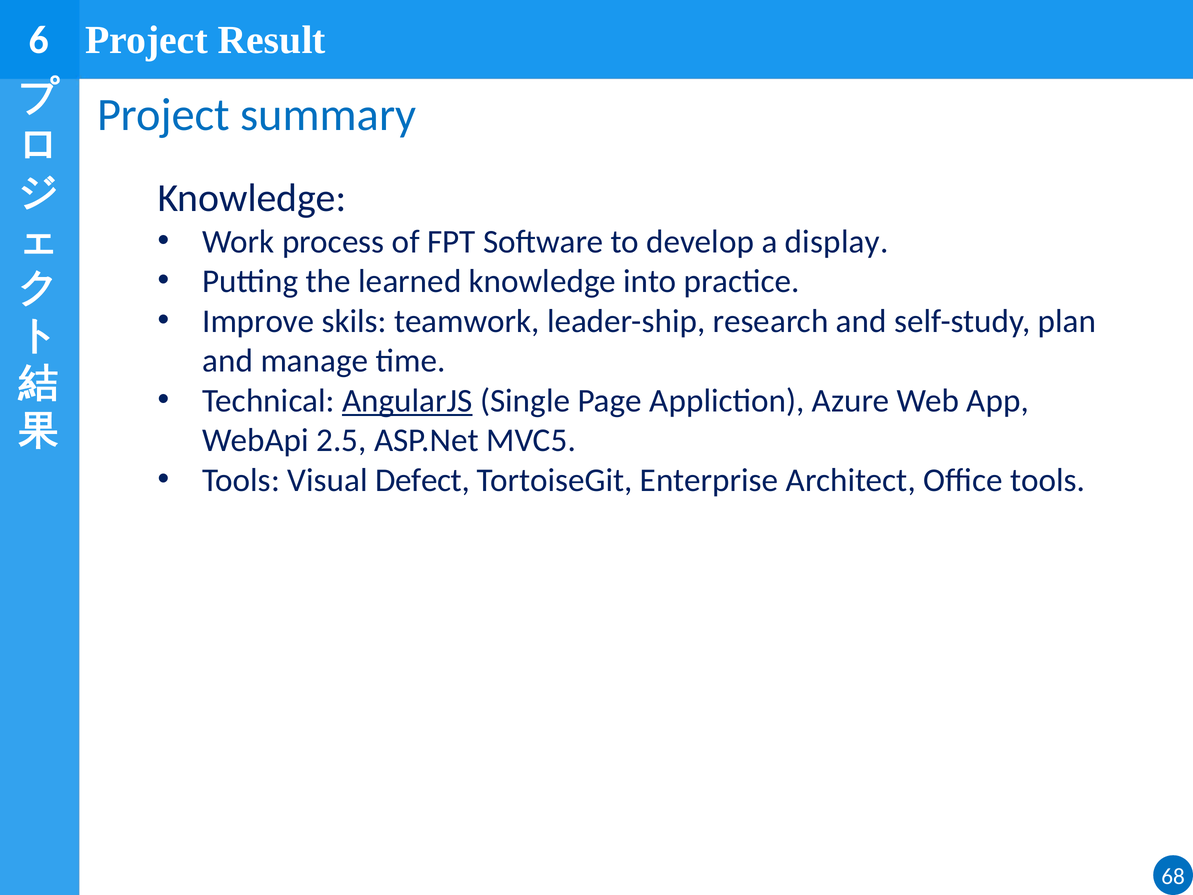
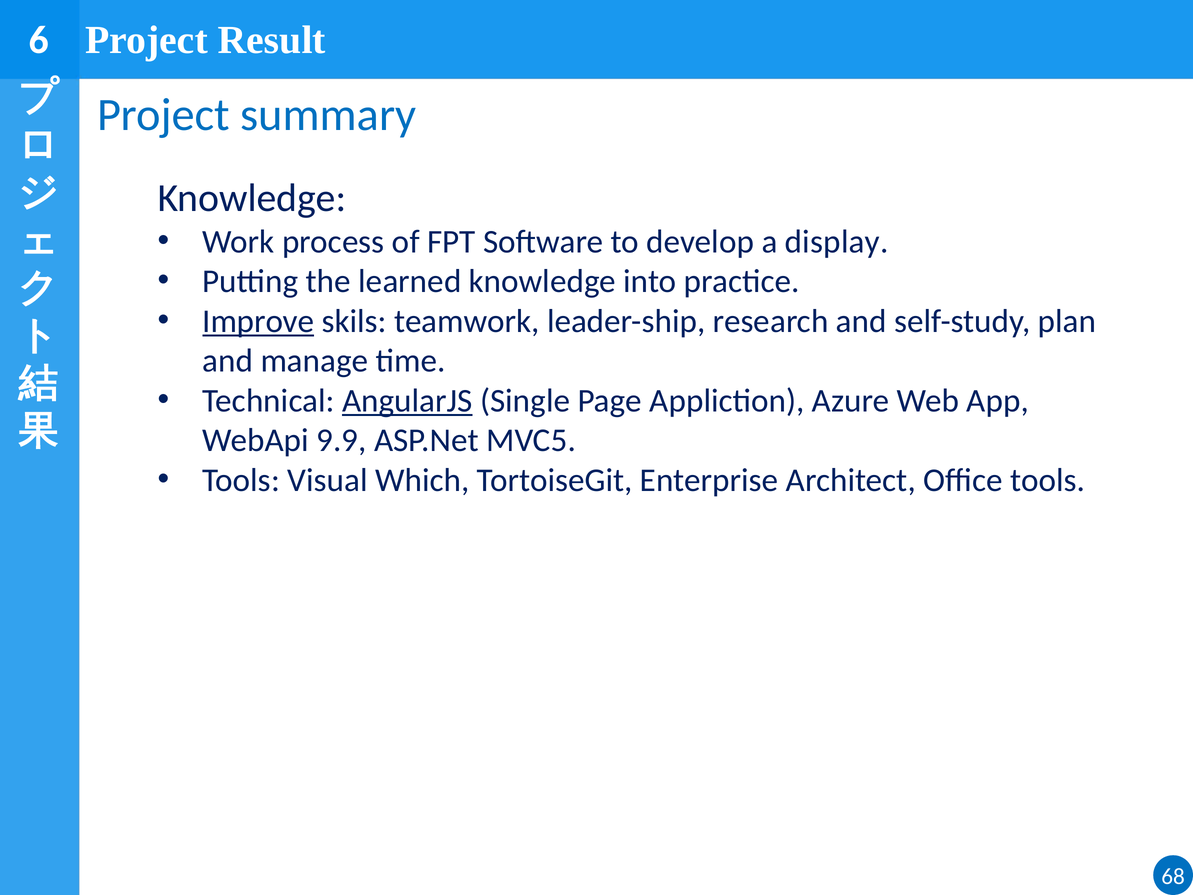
Improve underline: none -> present
2.5: 2.5 -> 9.9
Defect: Defect -> Which
